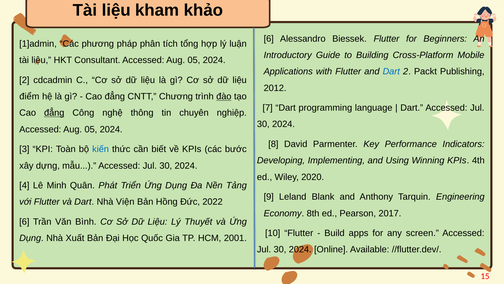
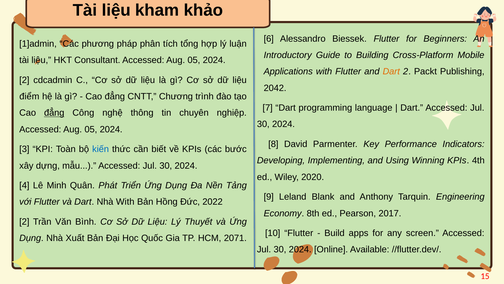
Dart at (391, 71) colour: blue -> orange
2012: 2012 -> 2042
đào underline: present -> none
Nhà Viện: Viện -> With
6 at (24, 221): 6 -> 2
2001: 2001 -> 2071
